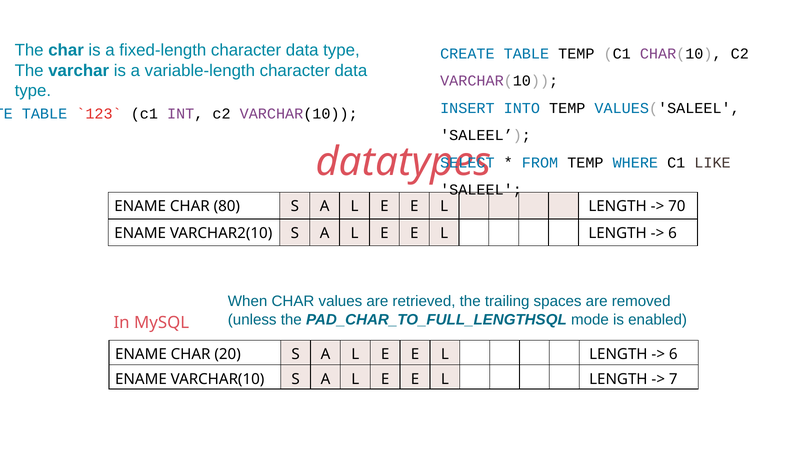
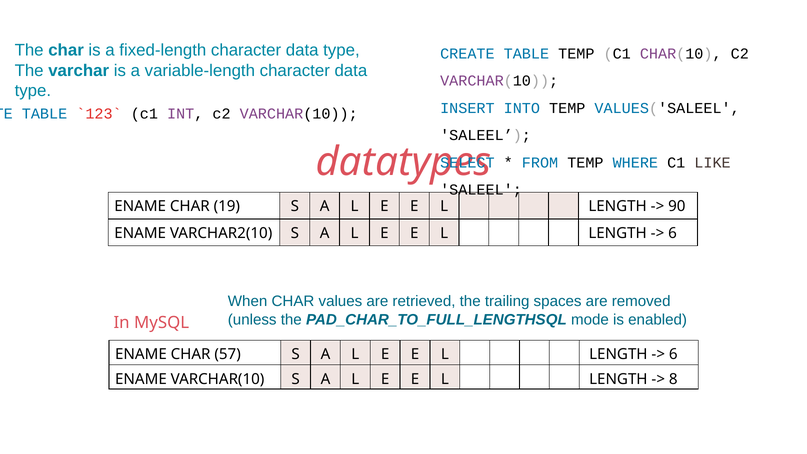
80: 80 -> 19
70: 70 -> 90
20: 20 -> 57
7: 7 -> 8
